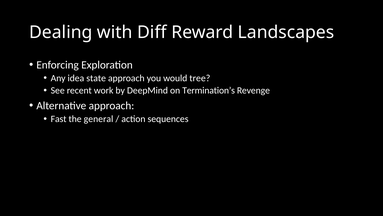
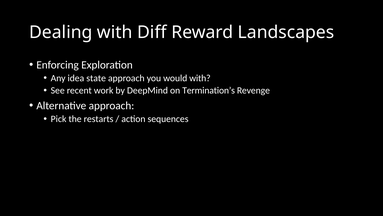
would tree: tree -> with
Fast: Fast -> Pick
general: general -> restarts
